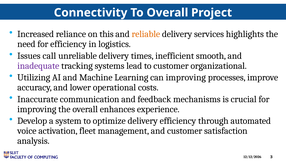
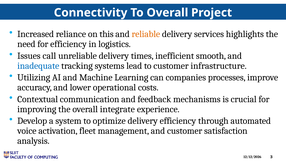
inadequate colour: purple -> blue
organizational: organizational -> infrastructure
can improving: improving -> companies
Inaccurate: Inaccurate -> Contextual
enhances: enhances -> integrate
